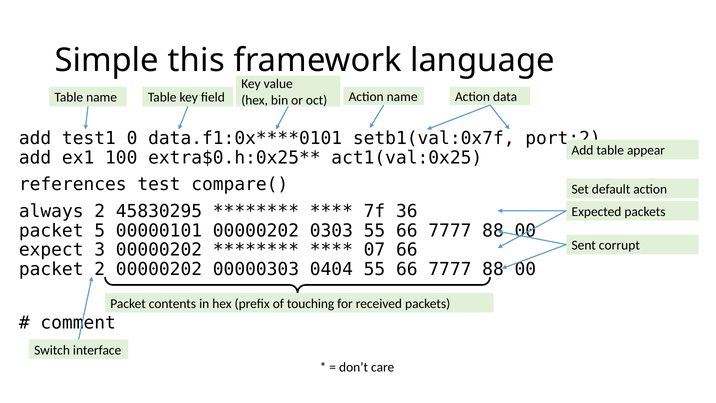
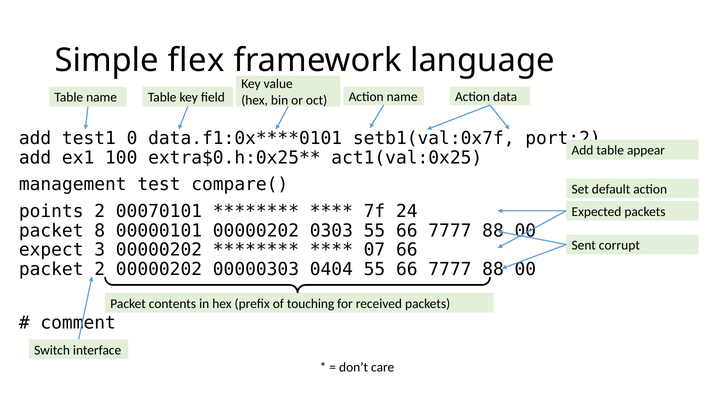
this: this -> flex
references: references -> management
always: always -> points
45830295: 45830295 -> 00070101
36: 36 -> 24
5: 5 -> 8
